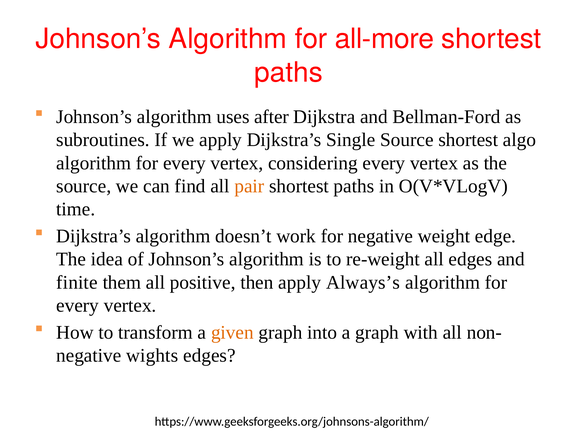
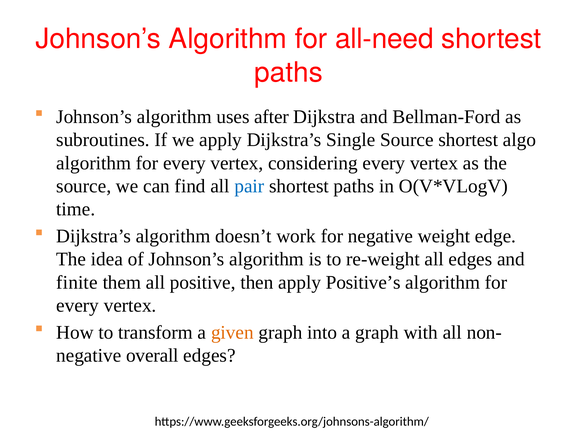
all-more: all-more -> all-need
pair colour: orange -> blue
Always’s: Always’s -> Positive’s
wights: wights -> overall
